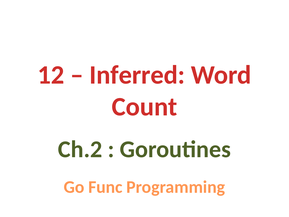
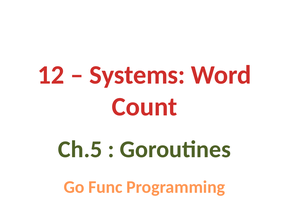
Inferred: Inferred -> Systems
Ch.2: Ch.2 -> Ch.5
